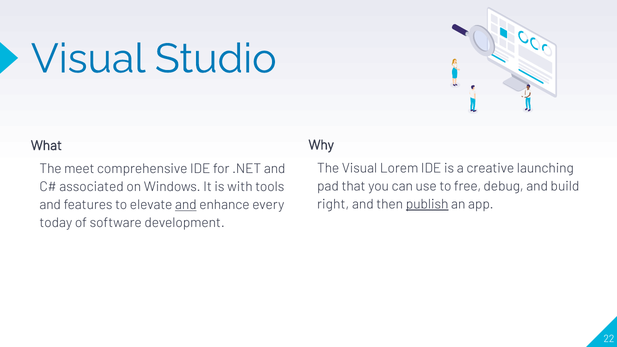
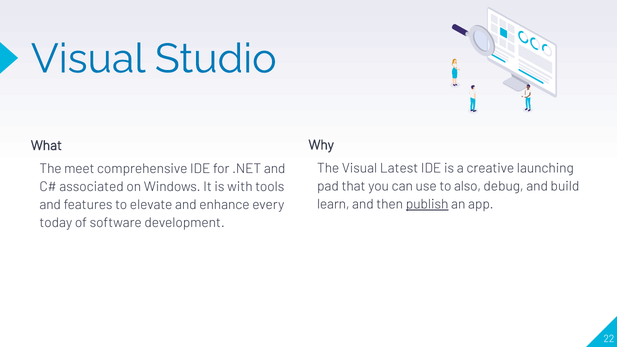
Lorem: Lorem -> Latest
free: free -> also
right: right -> learn
and at (186, 205) underline: present -> none
